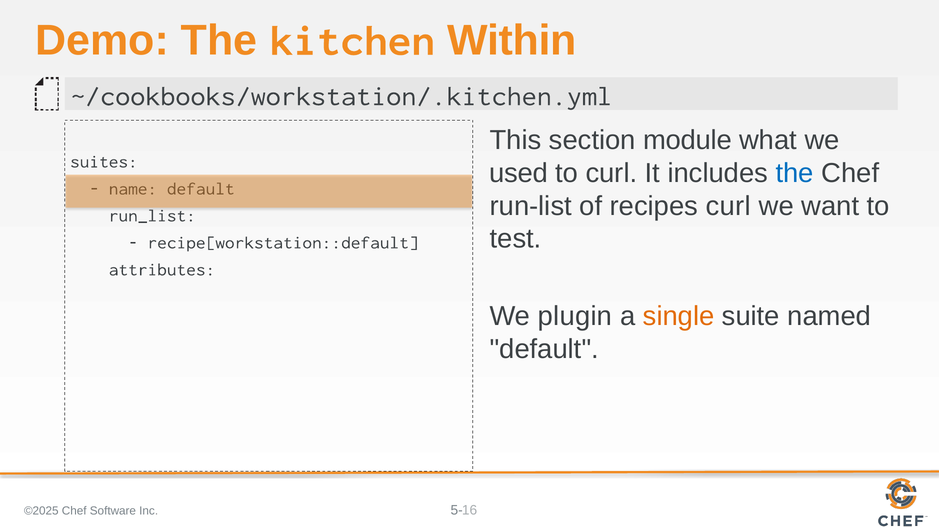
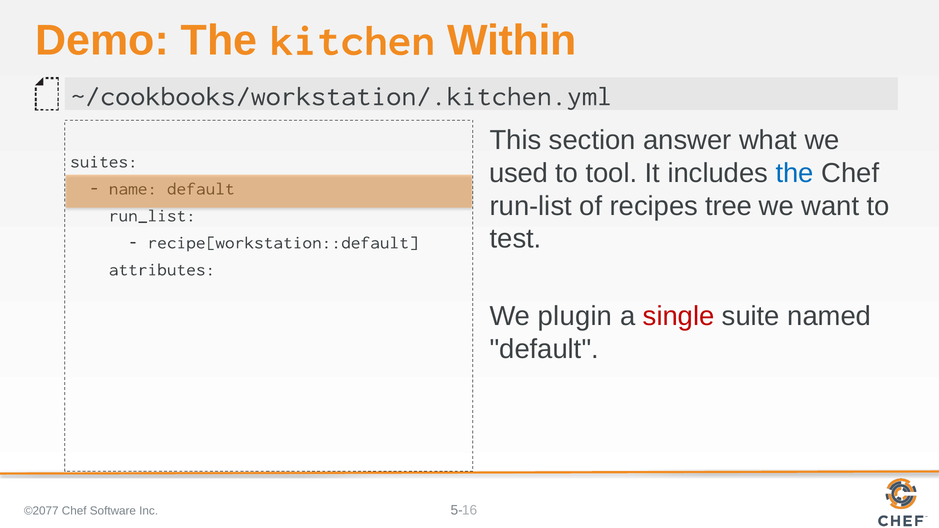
module: module -> answer
to curl: curl -> tool
recipes curl: curl -> tree
single colour: orange -> red
©2025: ©2025 -> ©2077
